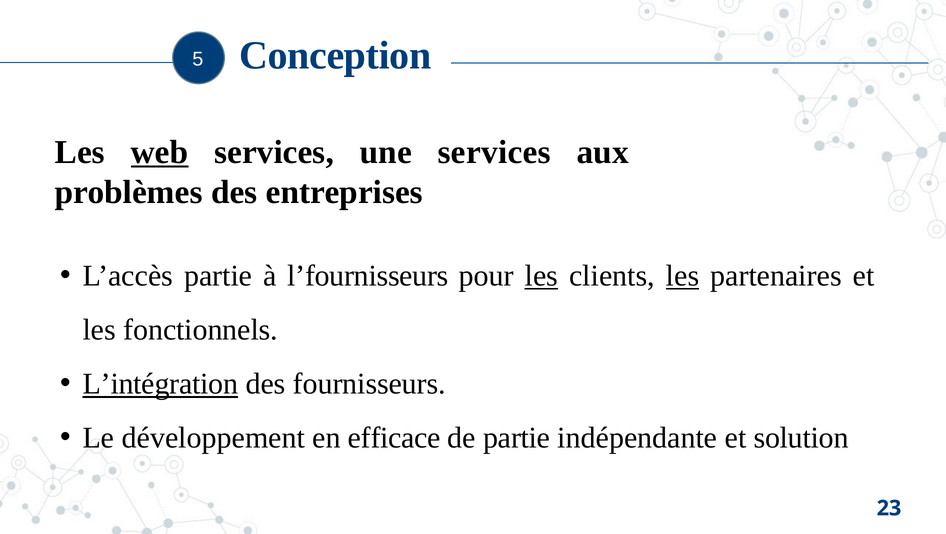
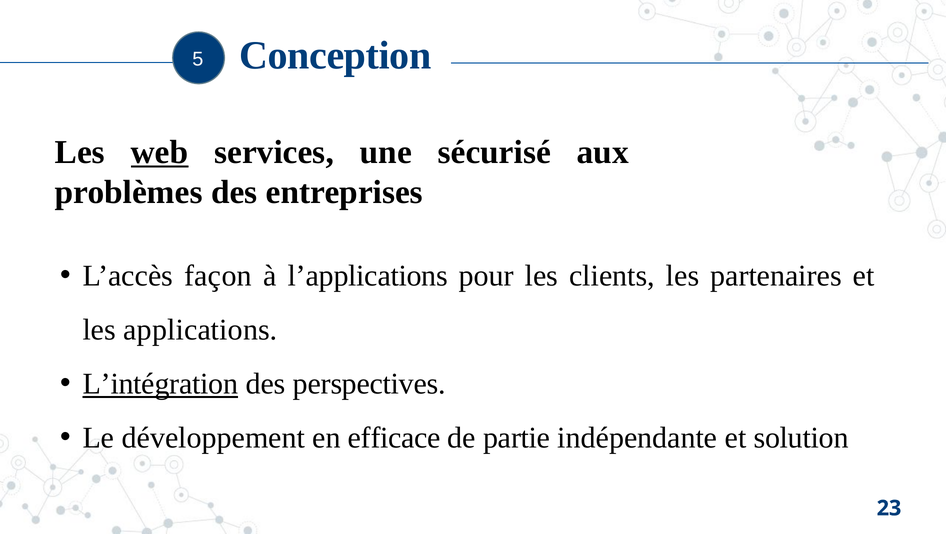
une services: services -> sécurisé
L’accès partie: partie -> façon
l’fournisseurs: l’fournisseurs -> l’applications
les at (541, 276) underline: present -> none
les at (683, 276) underline: present -> none
fonctionnels: fonctionnels -> applications
fournisseurs: fournisseurs -> perspectives
